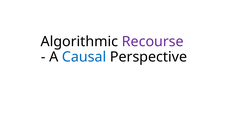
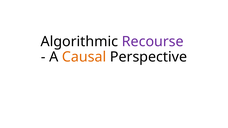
Causal colour: blue -> orange
